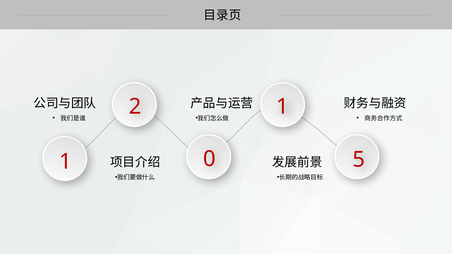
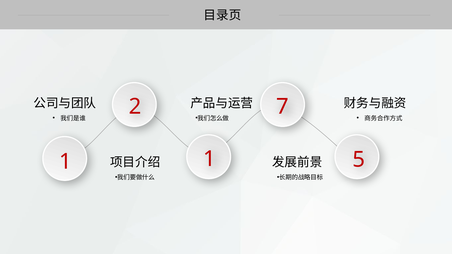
2 1: 1 -> 7
1 0: 0 -> 1
